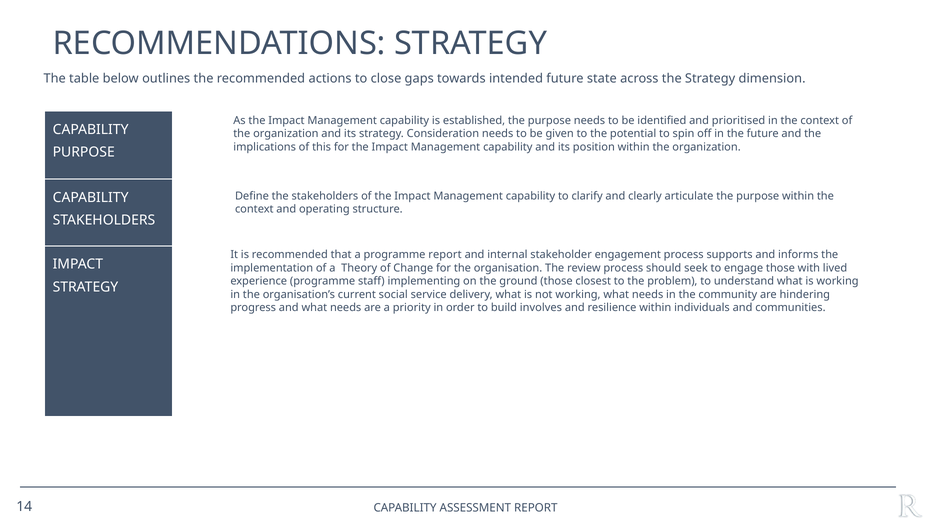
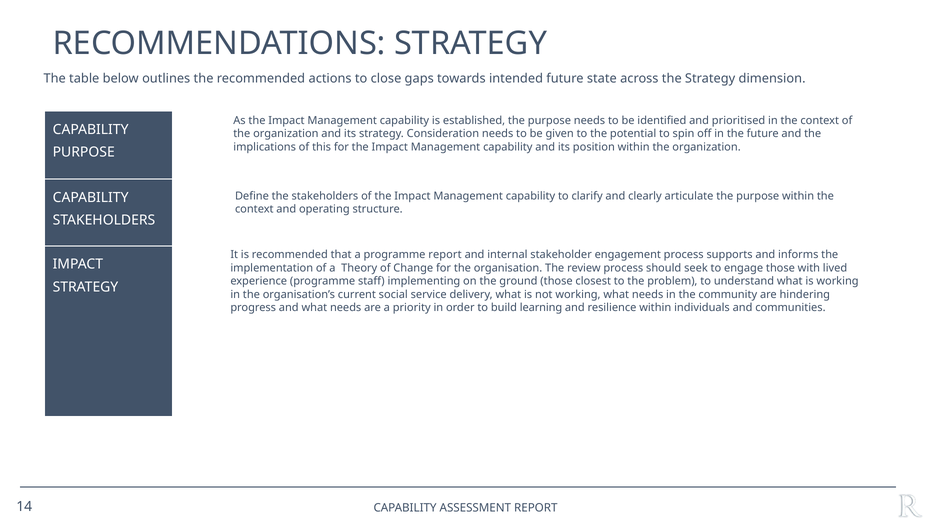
involves: involves -> learning
